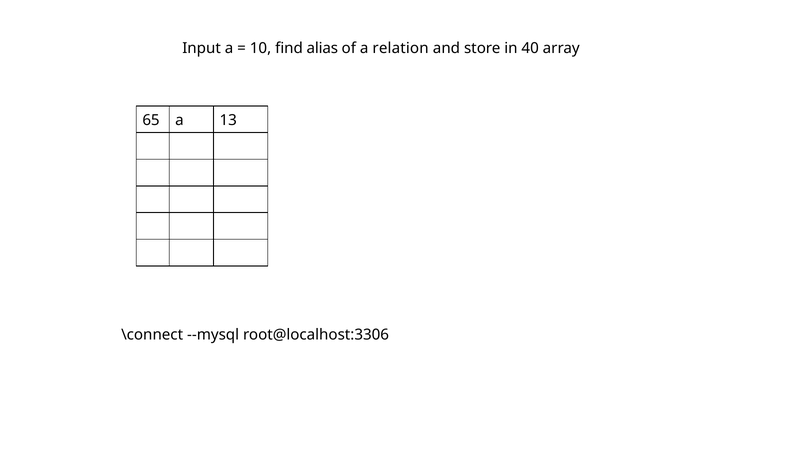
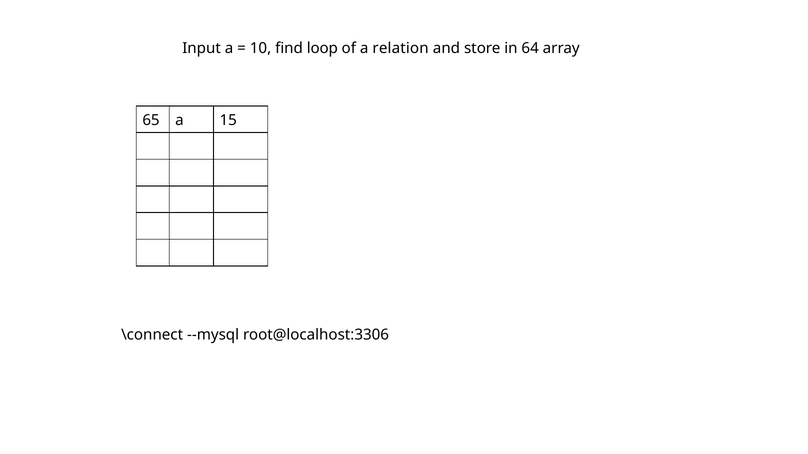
alias: alias -> loop
40: 40 -> 64
13: 13 -> 15
